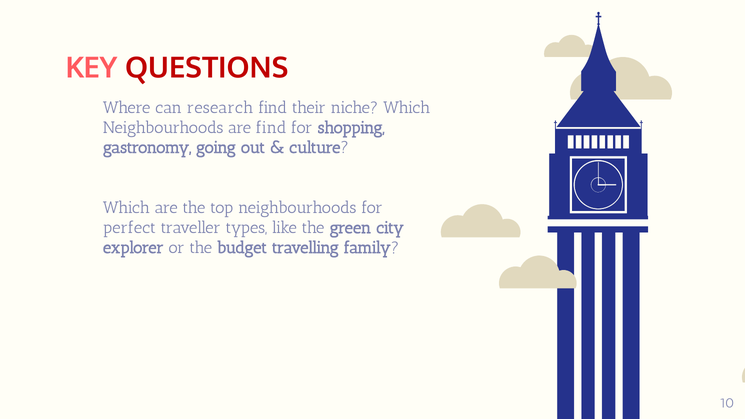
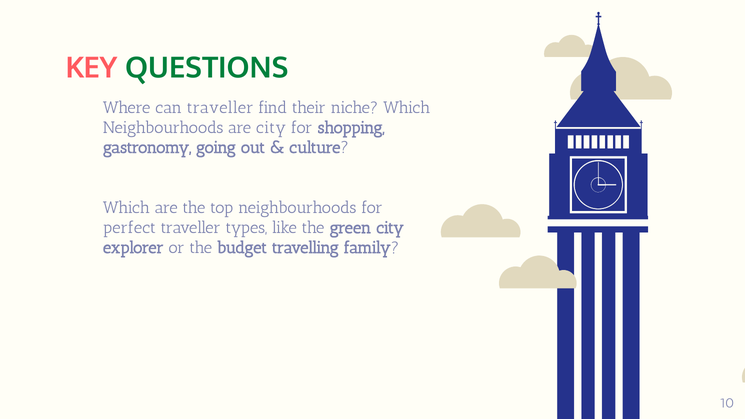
QUESTIONS colour: red -> green
can research: research -> traveller
are find: find -> city
